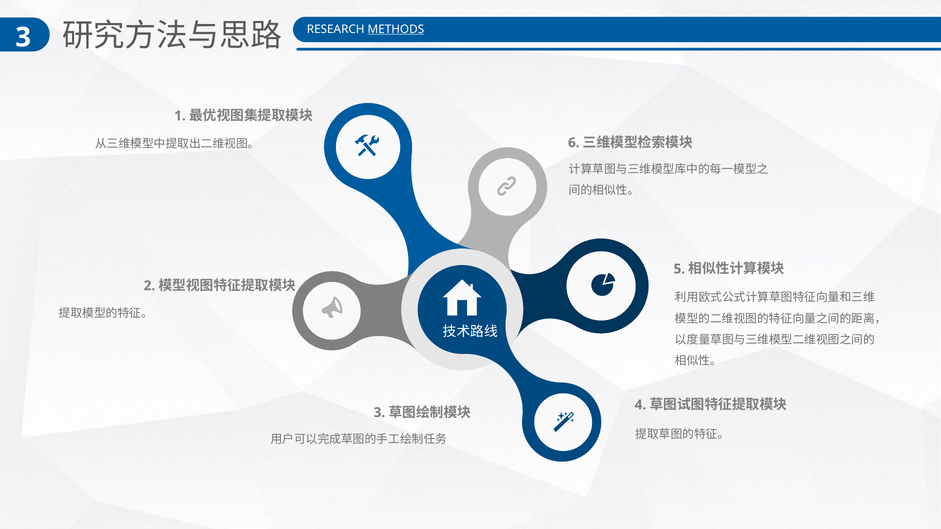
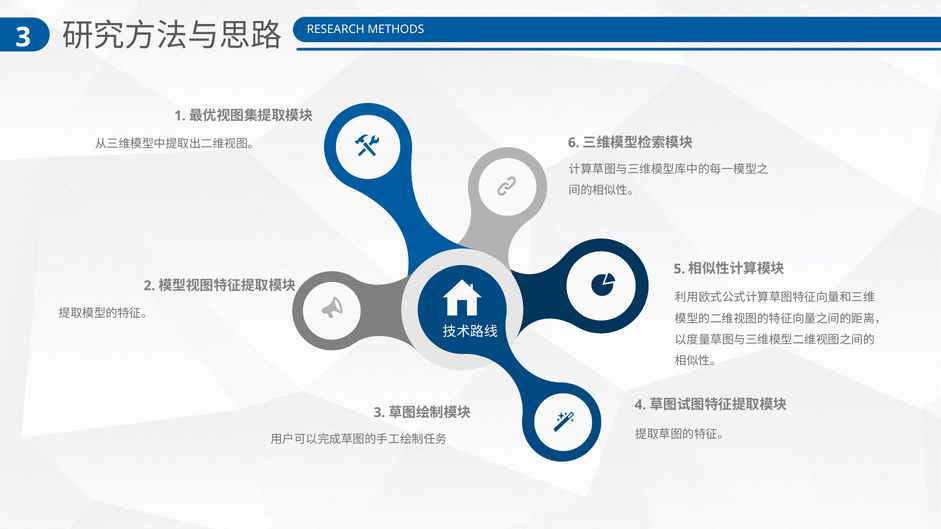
METHODS underline: present -> none
